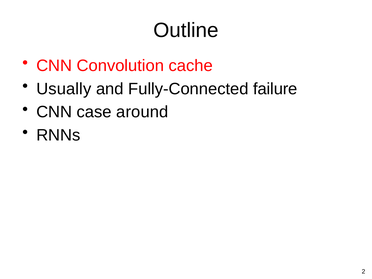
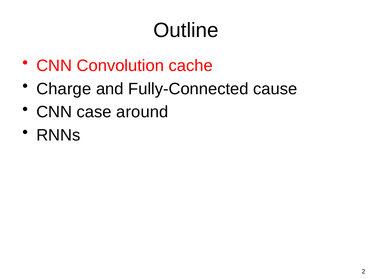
Usually: Usually -> Charge
failure: failure -> cause
